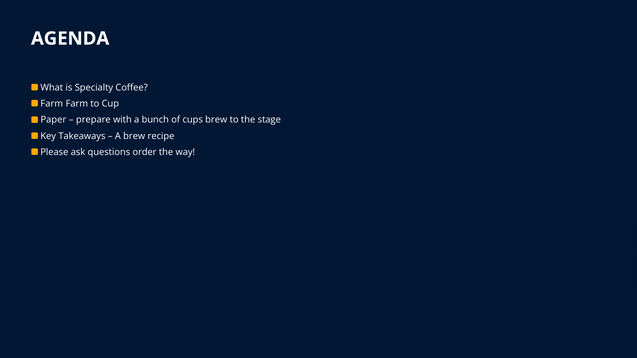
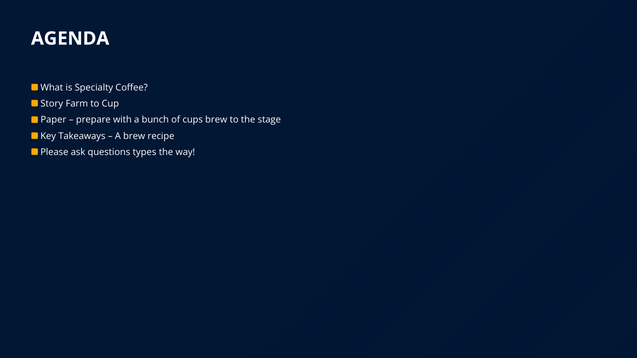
Farm at (52, 104): Farm -> Story
order: order -> types
